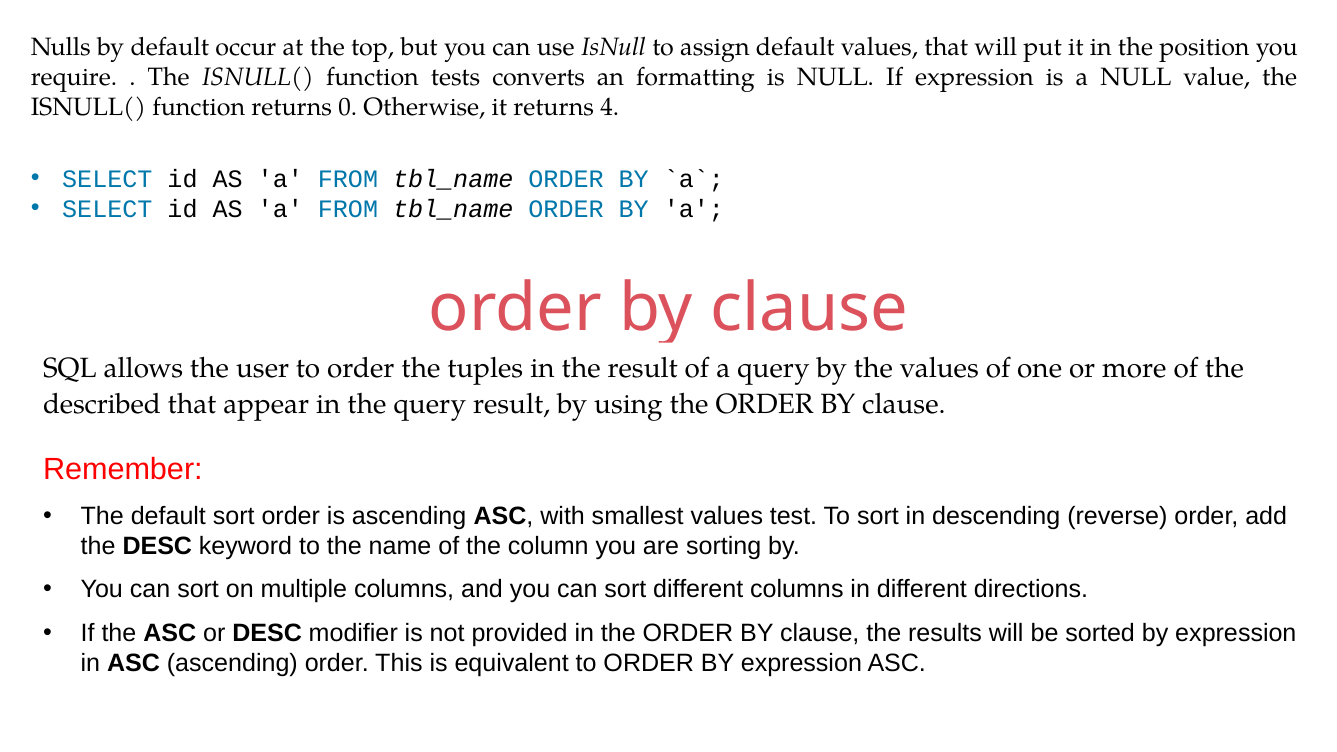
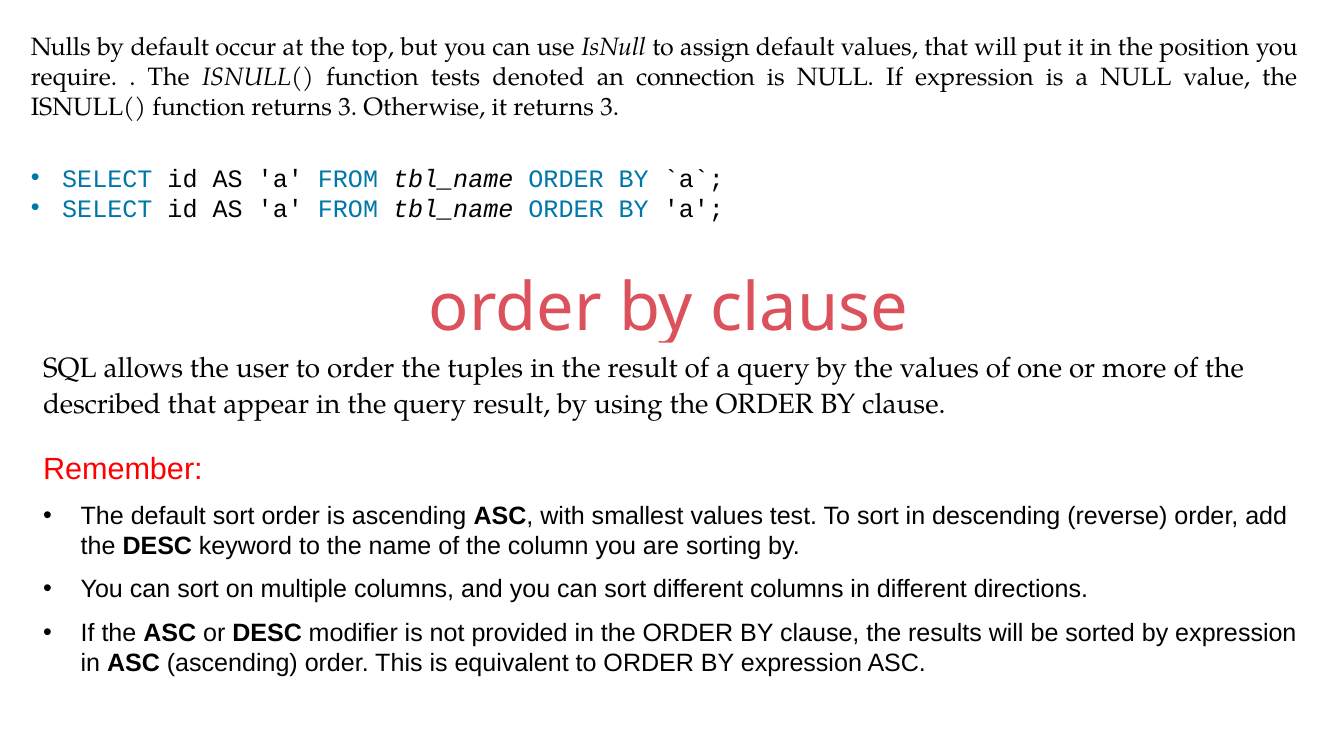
converts: converts -> denoted
formatting: formatting -> connection
function returns 0: 0 -> 3
it returns 4: 4 -> 3
